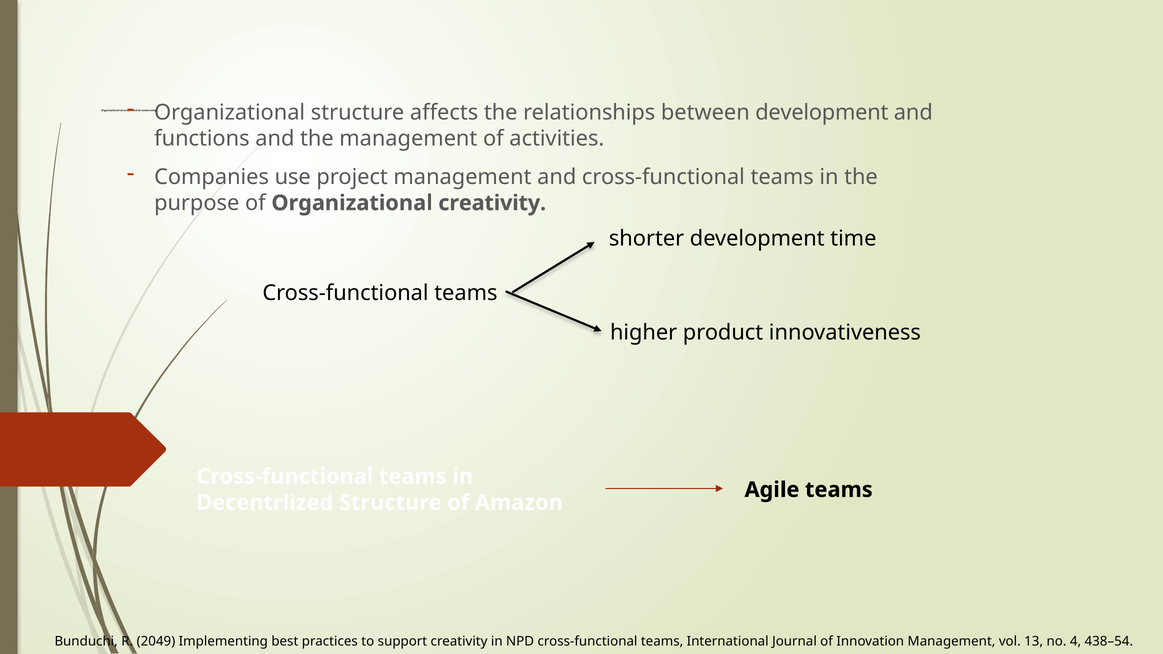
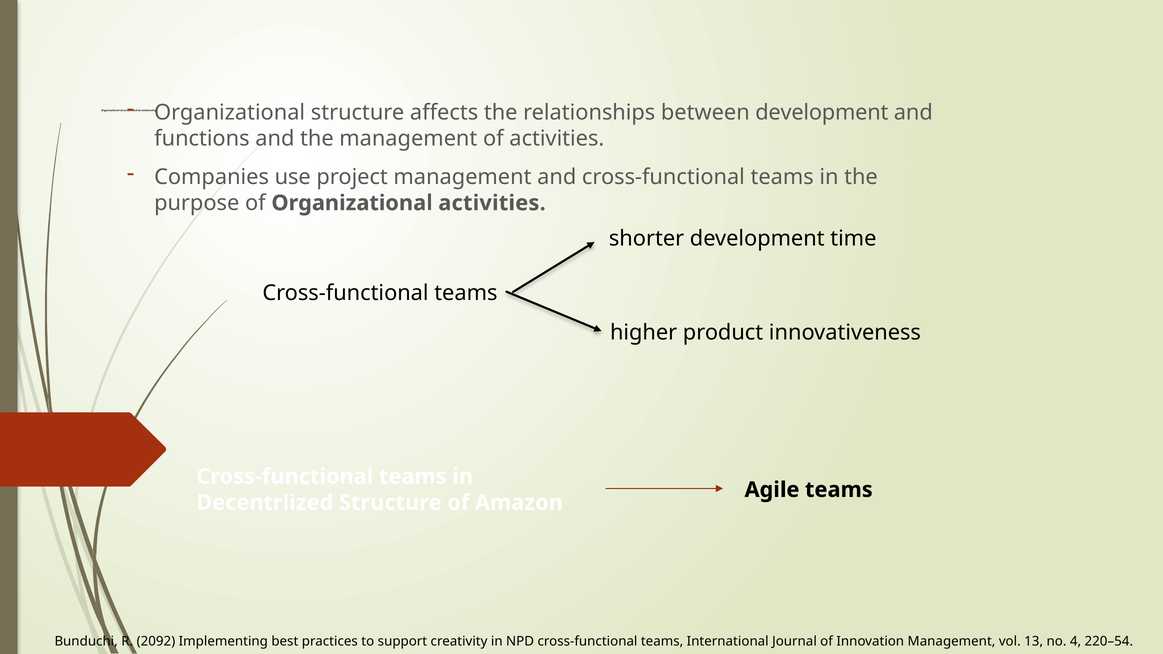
Organizational creativity: creativity -> activities
2049: 2049 -> 2092
438–54: 438–54 -> 220–54
